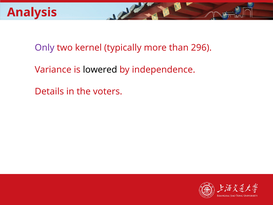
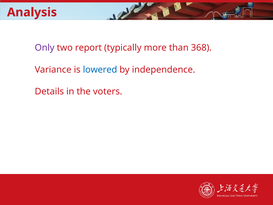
kernel: kernel -> report
296: 296 -> 368
lowered colour: black -> blue
